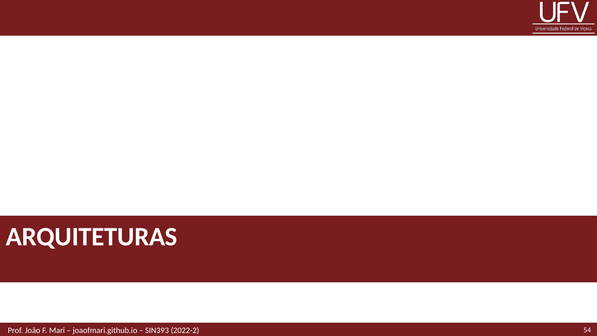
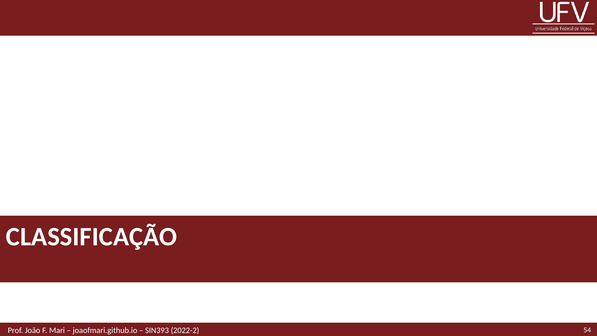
ARQUITETURAS: ARQUITETURAS -> CLASSIFICAÇÃO
